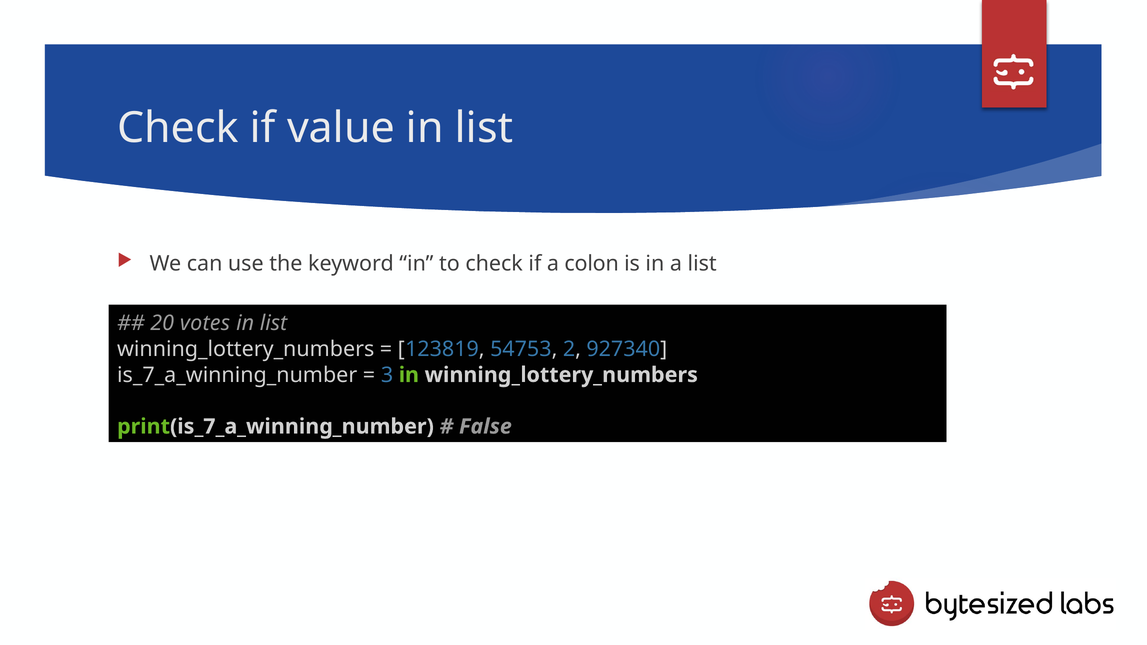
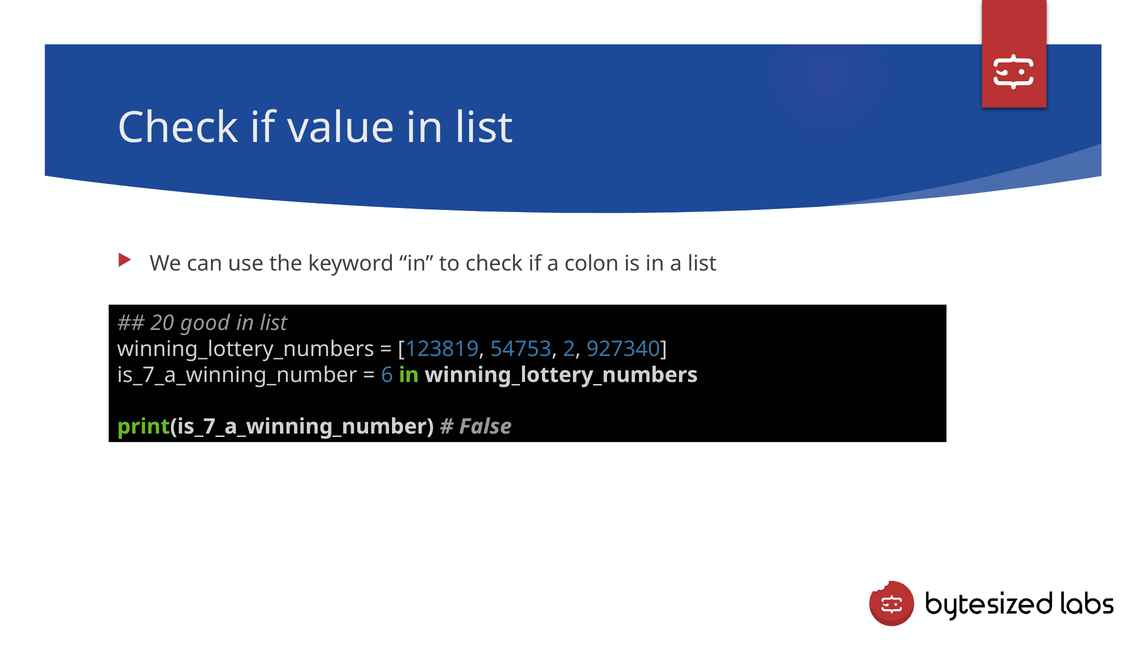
votes: votes -> good
3: 3 -> 6
